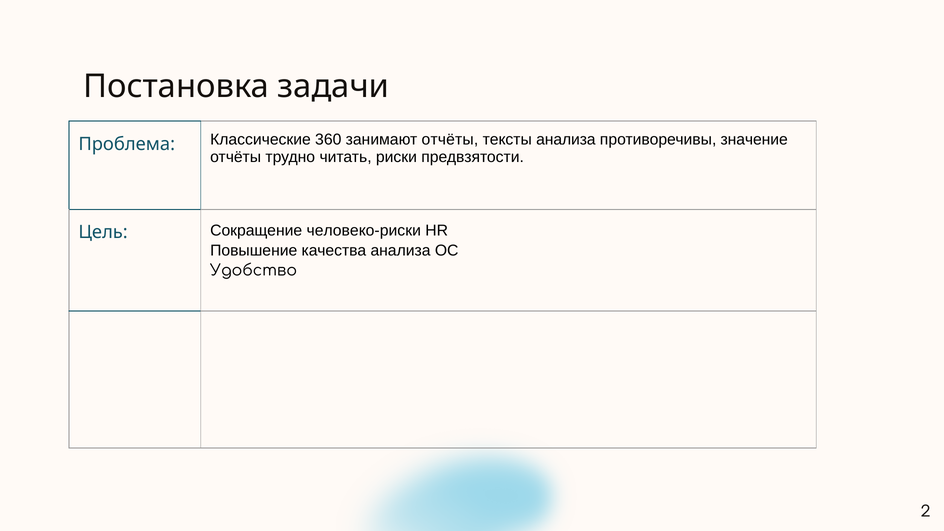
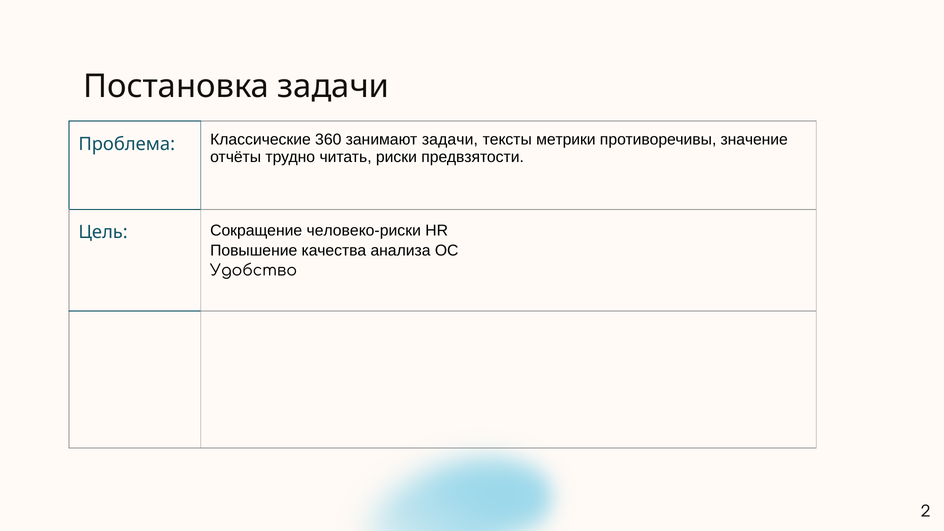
занимают отчёты: отчёты -> задачи
тексты анализа: анализа -> метрики
